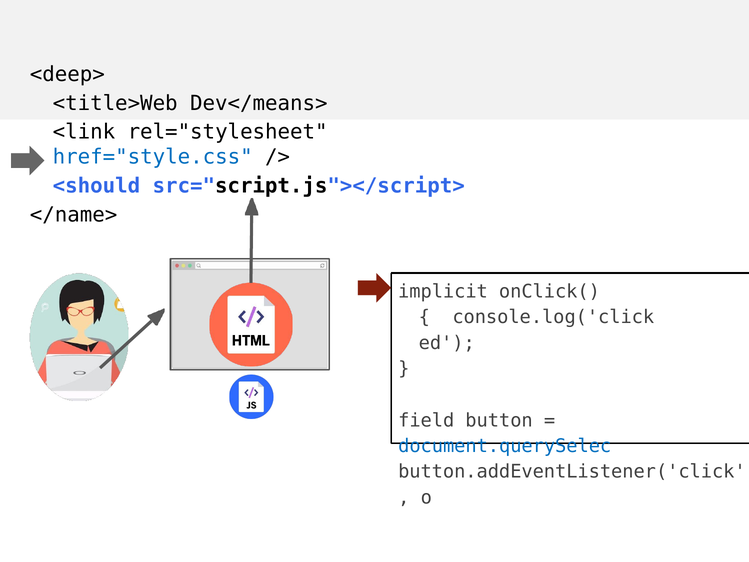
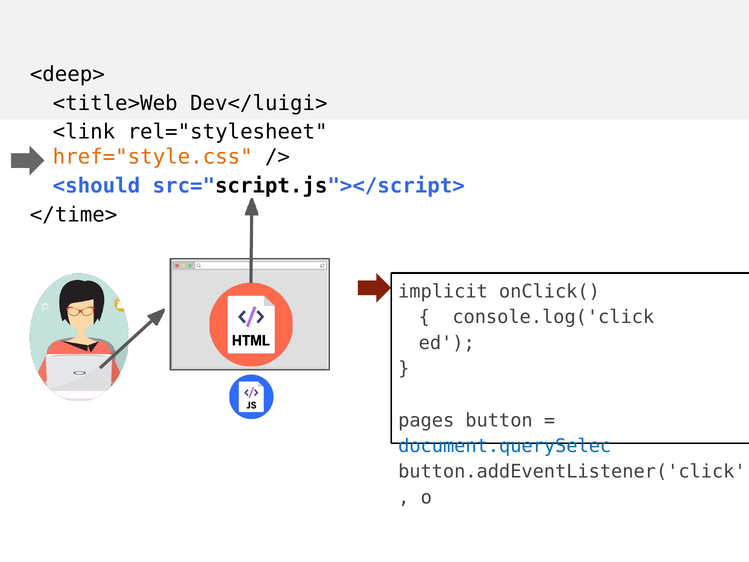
Dev</means>: Dev</means> -> Dev</luigi>
href="style.css colour: blue -> orange
</name>: </name> -> </time>
field: field -> pages
